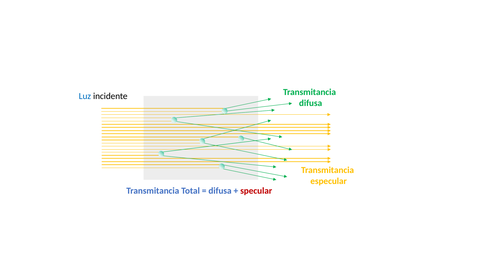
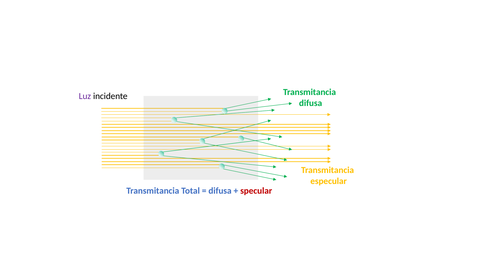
Luz colour: blue -> purple
